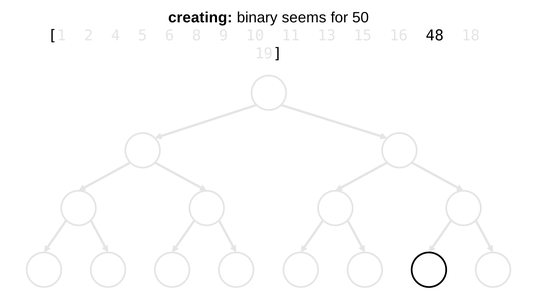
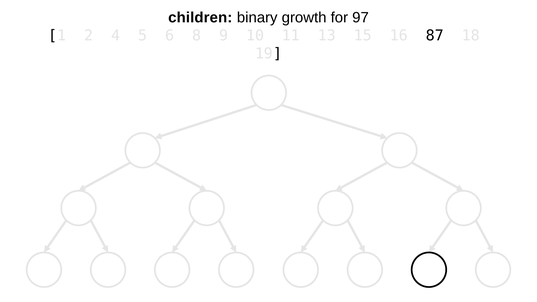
creating: creating -> children
seems: seems -> growth
50: 50 -> 97
48: 48 -> 87
